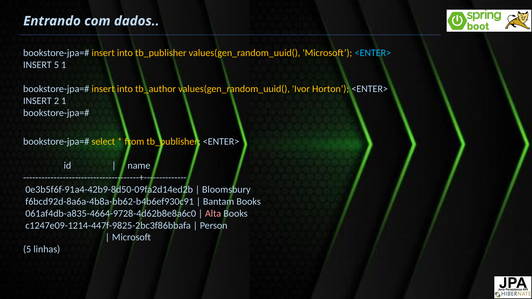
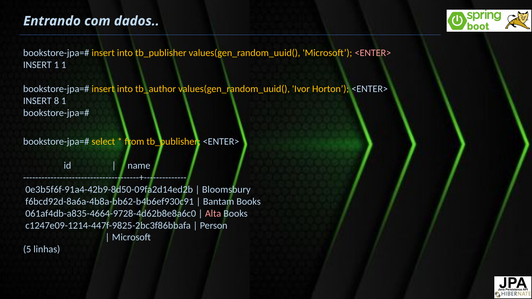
<ENTER> at (373, 53) colour: light blue -> pink
INSERT 5: 5 -> 1
2: 2 -> 8
